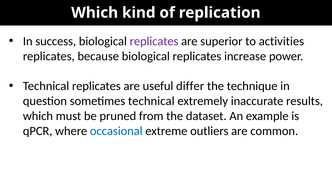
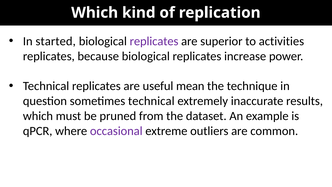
success: success -> started
differ: differ -> mean
occasional colour: blue -> purple
